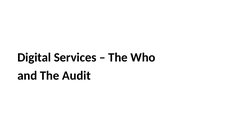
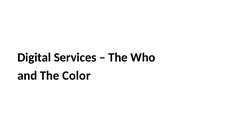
Audit: Audit -> Color
